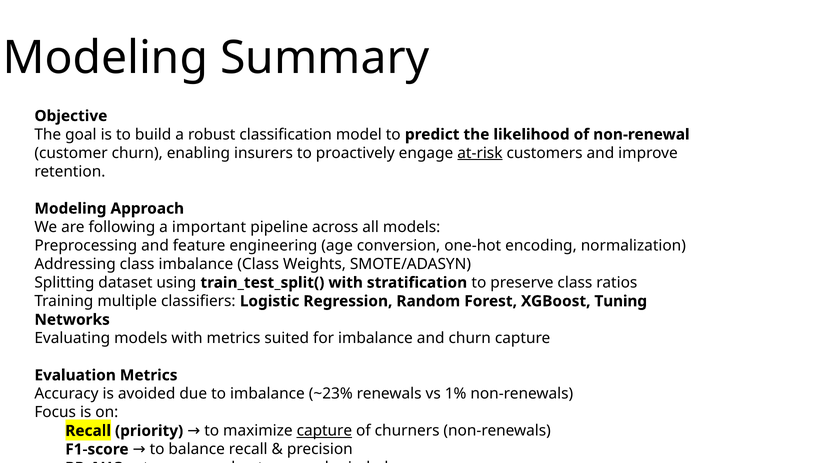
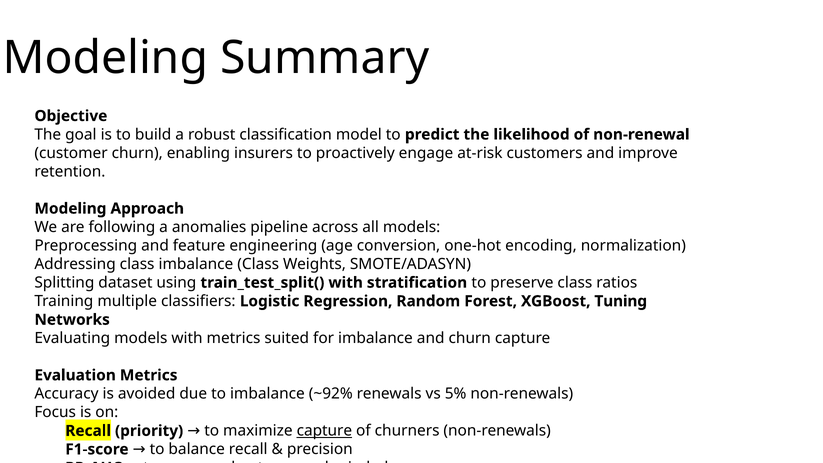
at-risk underline: present -> none
important: important -> anomalies
~23%: ~23% -> ~92%
1%: 1% -> 5%
